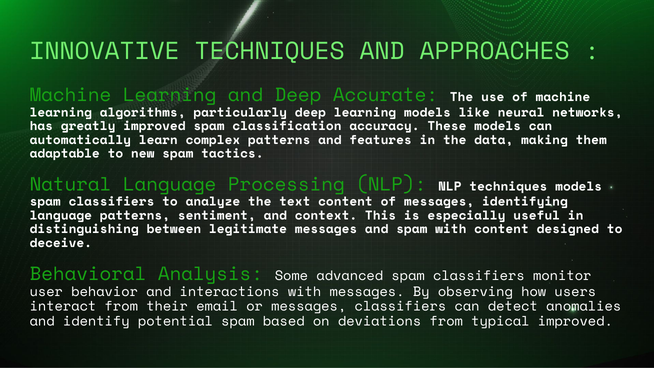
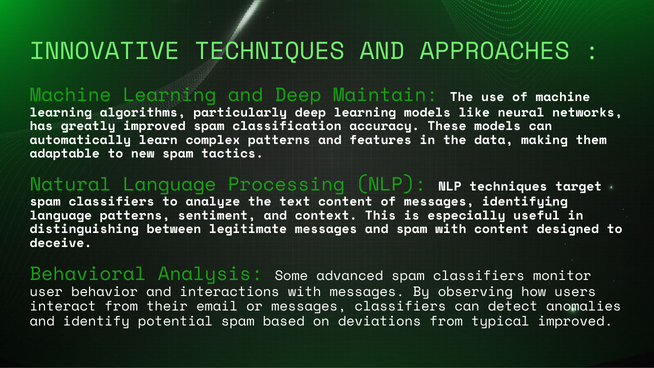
Accurate: Accurate -> Maintain
techniques models: models -> target
